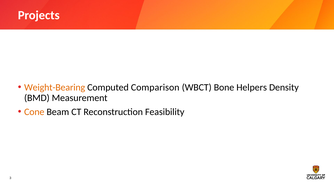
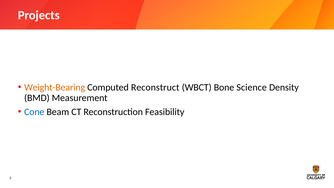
Comparison: Comparison -> Reconstruct
Helpers: Helpers -> Science
Cone colour: orange -> blue
